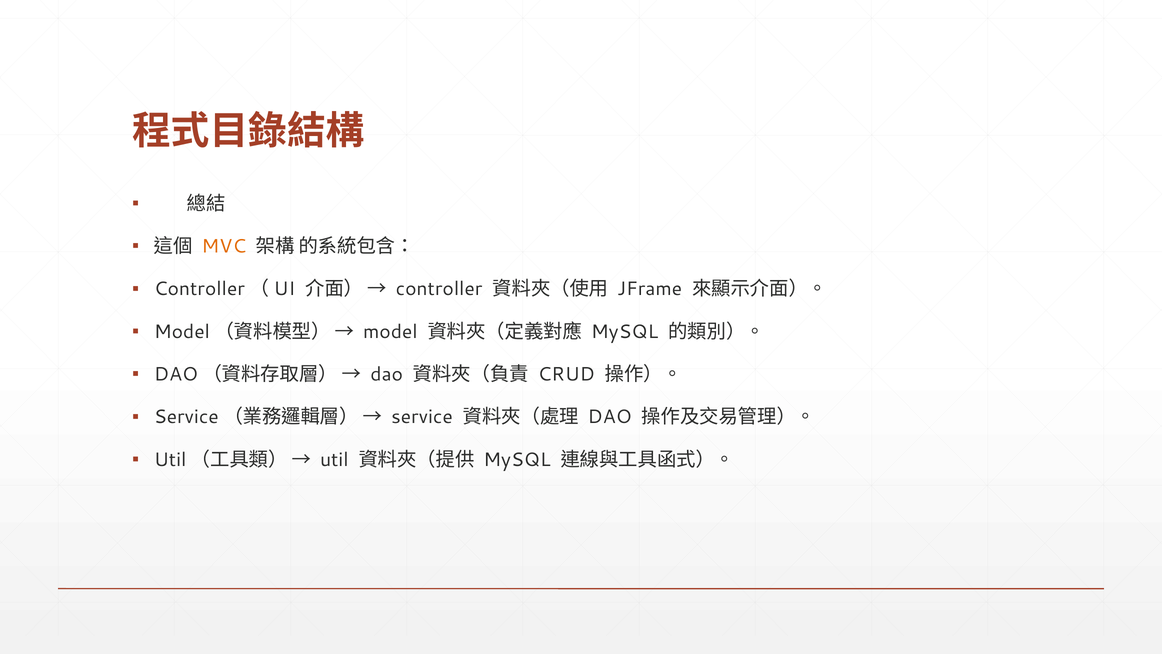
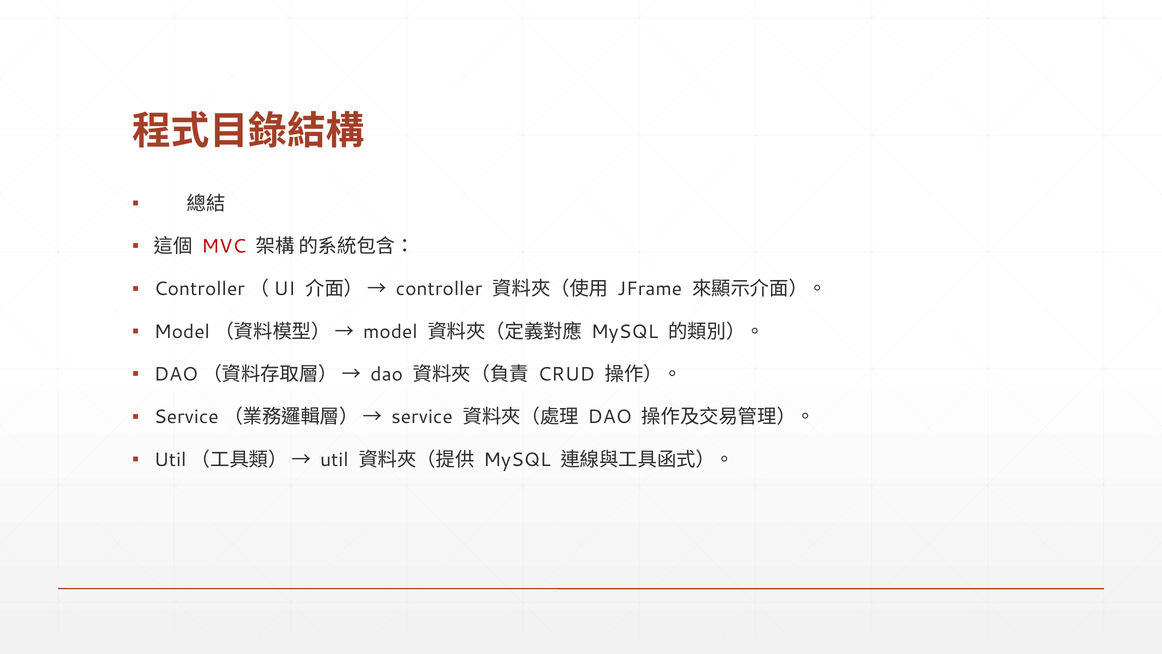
MVC colour: orange -> red
